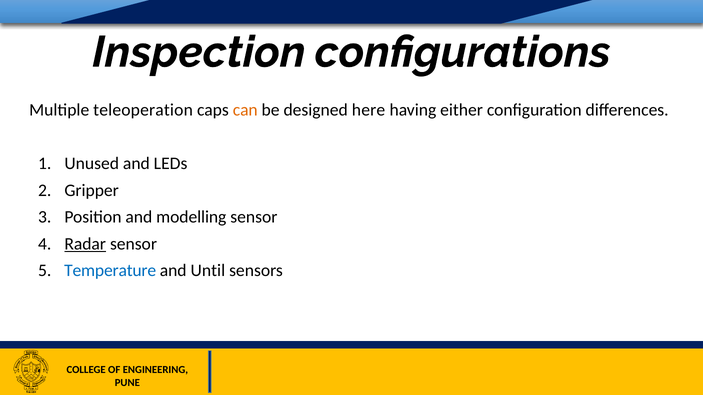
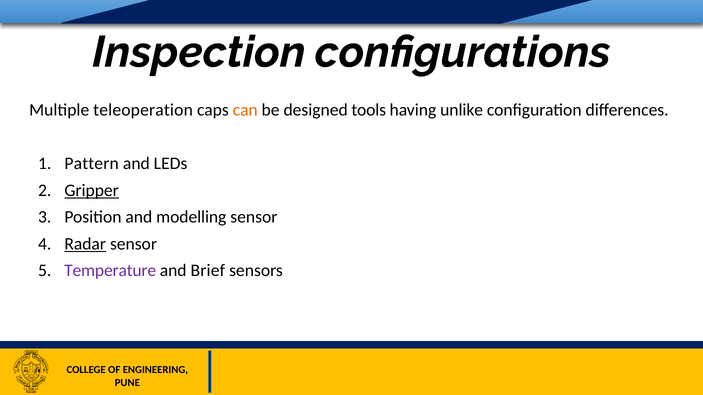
here: here -> tools
either: either -> unlike
Unused: Unused -> Pattern
Gripper underline: none -> present
Temperature colour: blue -> purple
Until: Until -> Brief
